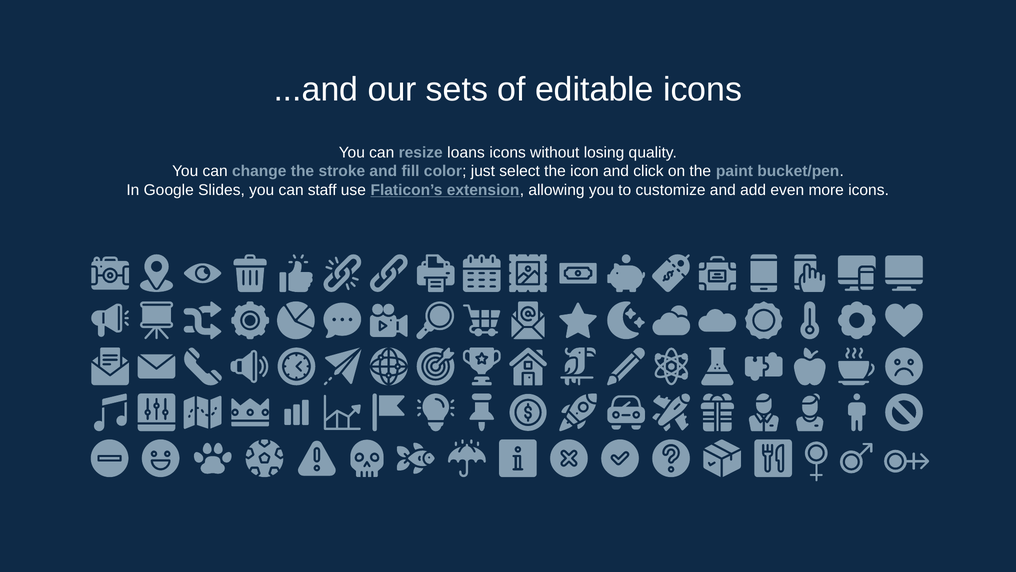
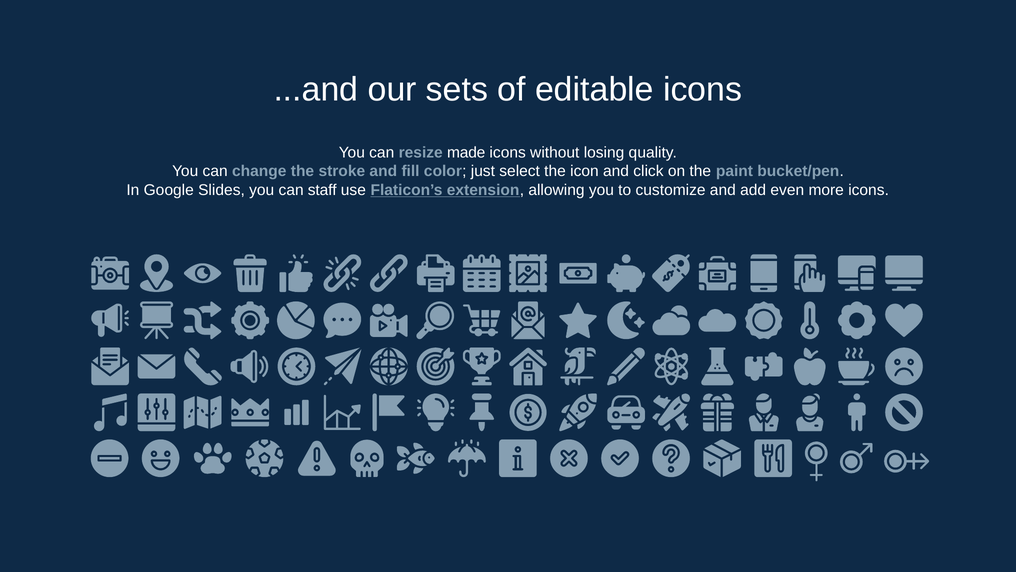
loans: loans -> made
